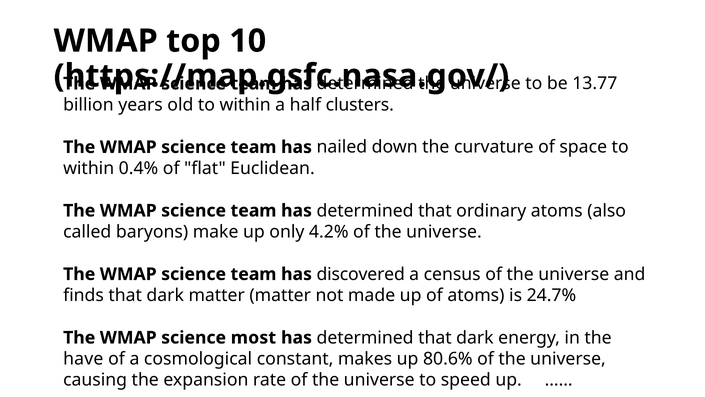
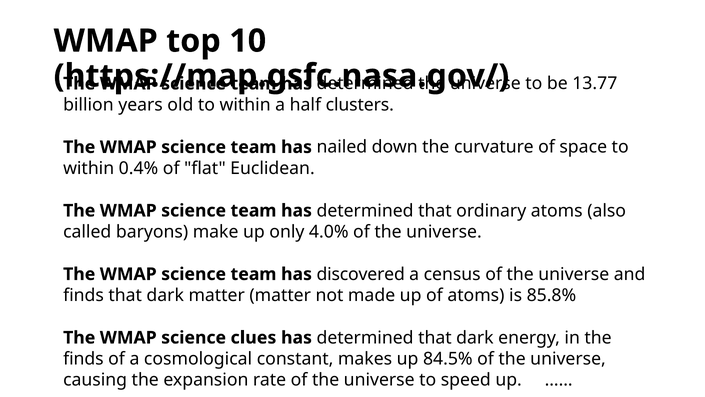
4.2%: 4.2% -> 4.0%
24.7%: 24.7% -> 85.8%
most: most -> clues
have at (83, 358): have -> finds
80.6%: 80.6% -> 84.5%
